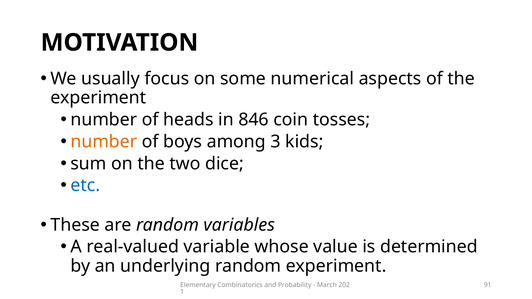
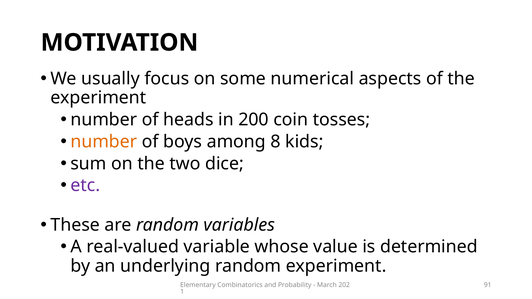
846: 846 -> 200
3: 3 -> 8
etc colour: blue -> purple
